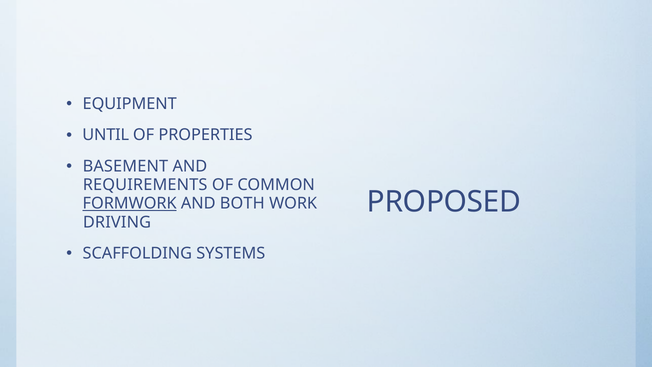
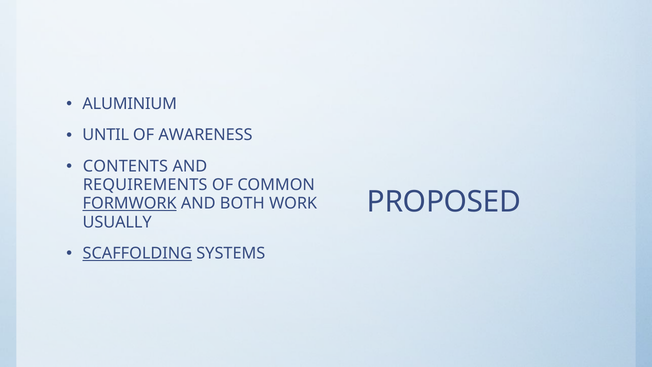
EQUIPMENT: EQUIPMENT -> ALUMINIUM
PROPERTIES: PROPERTIES -> AWARENESS
BASEMENT: BASEMENT -> CONTENTS
DRIVING: DRIVING -> USUALLY
SCAFFOLDING underline: none -> present
